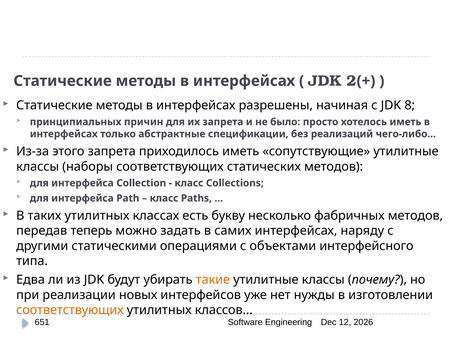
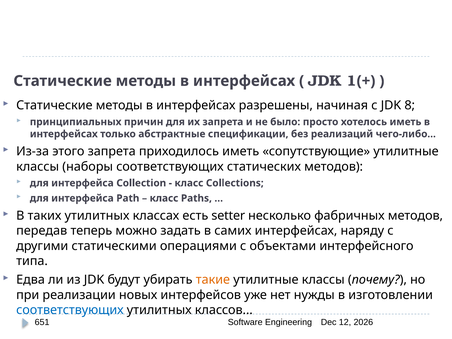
2: 2 -> 1
букву: букву -> setter
соответствующих at (70, 310) colour: orange -> blue
